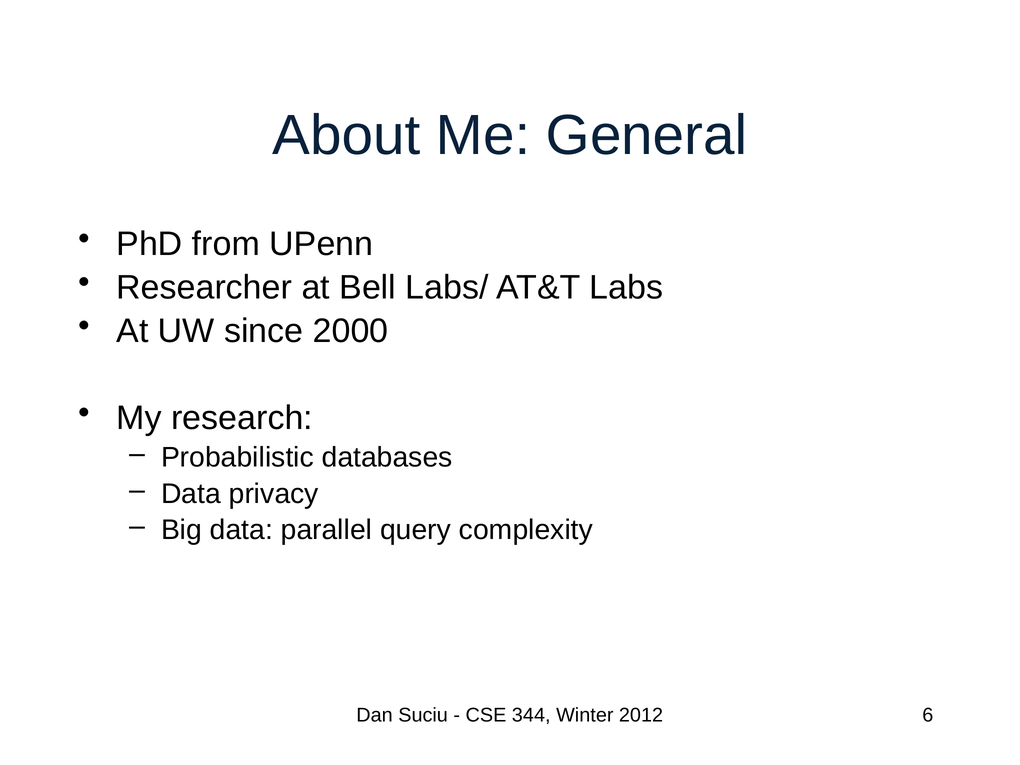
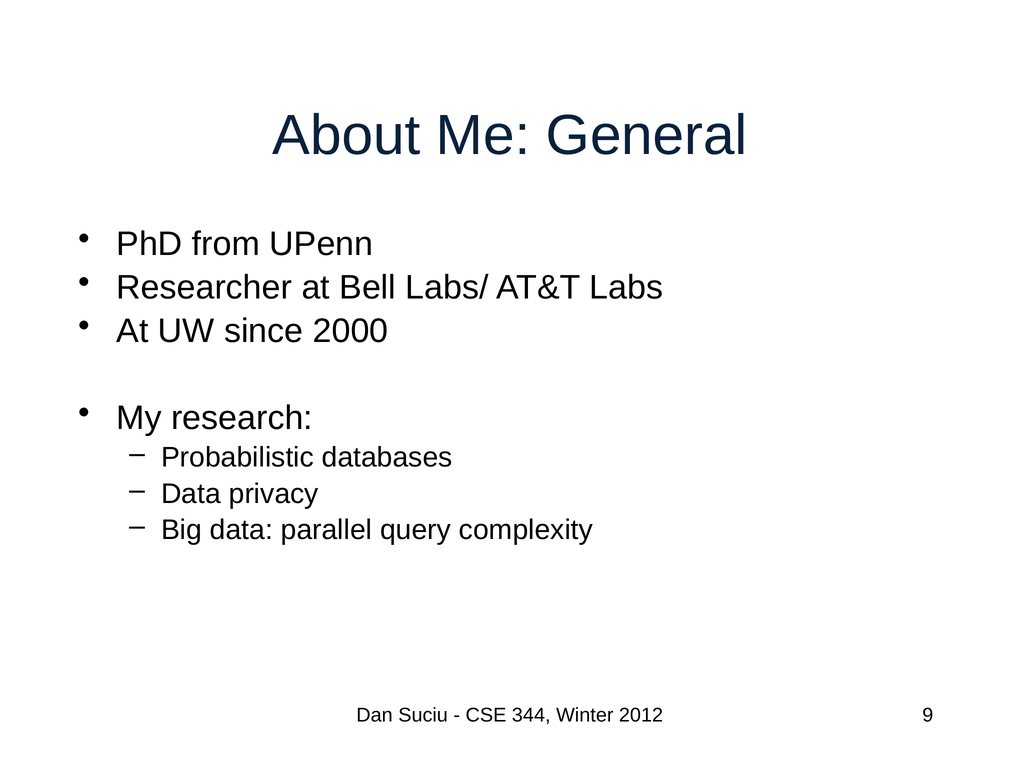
6: 6 -> 9
